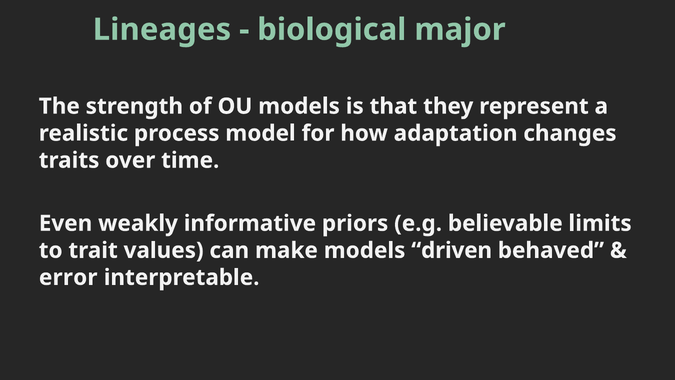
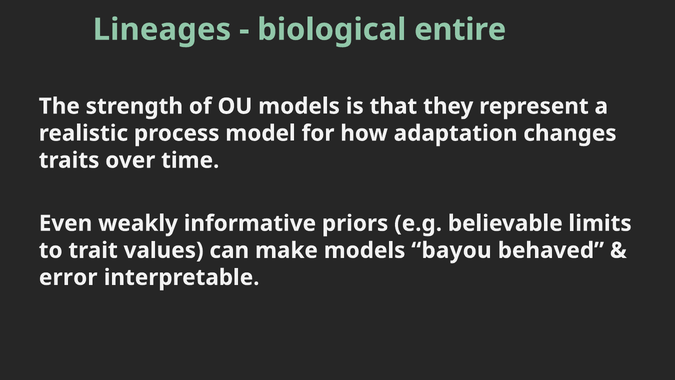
major: major -> entire
driven: driven -> bayou
